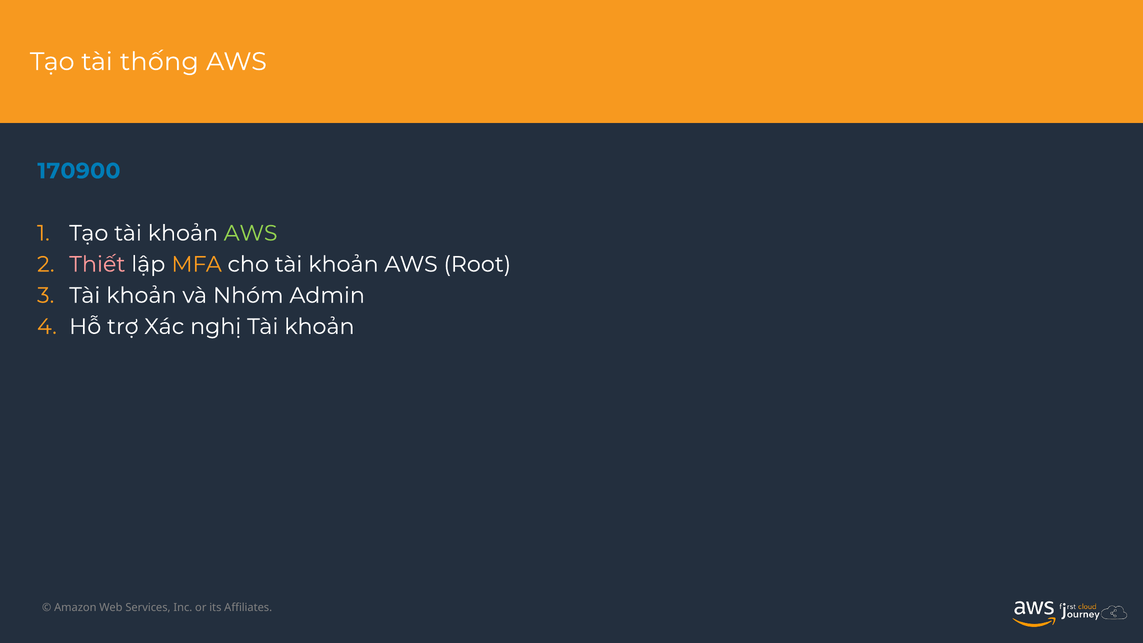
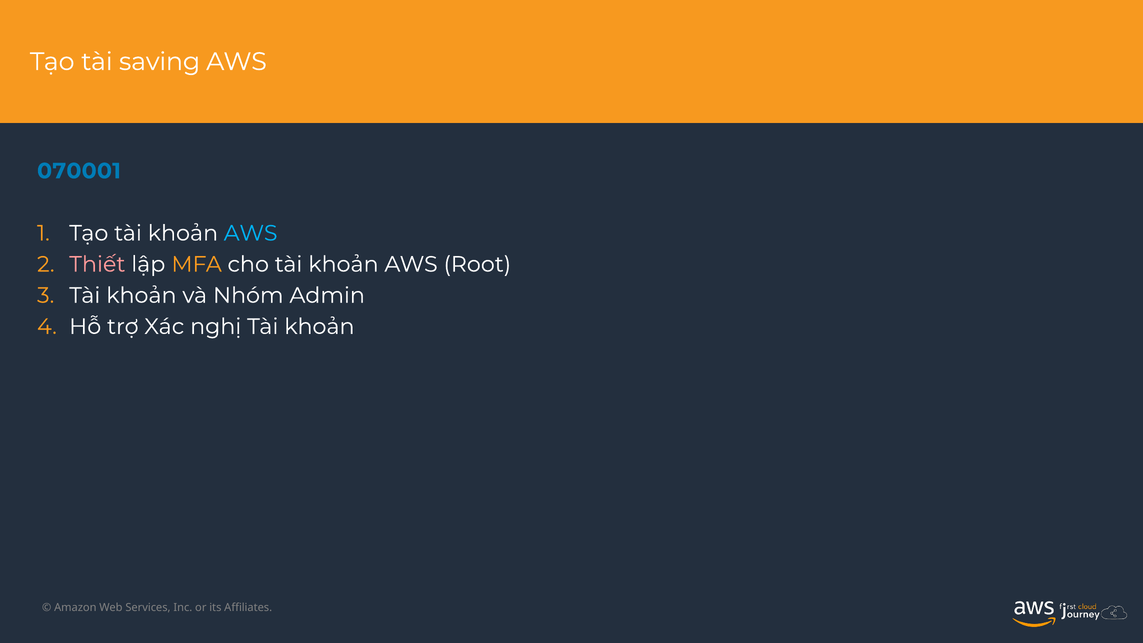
thống: thống -> saving
170900: 170900 -> 070001
AWS at (251, 233) colour: light green -> light blue
